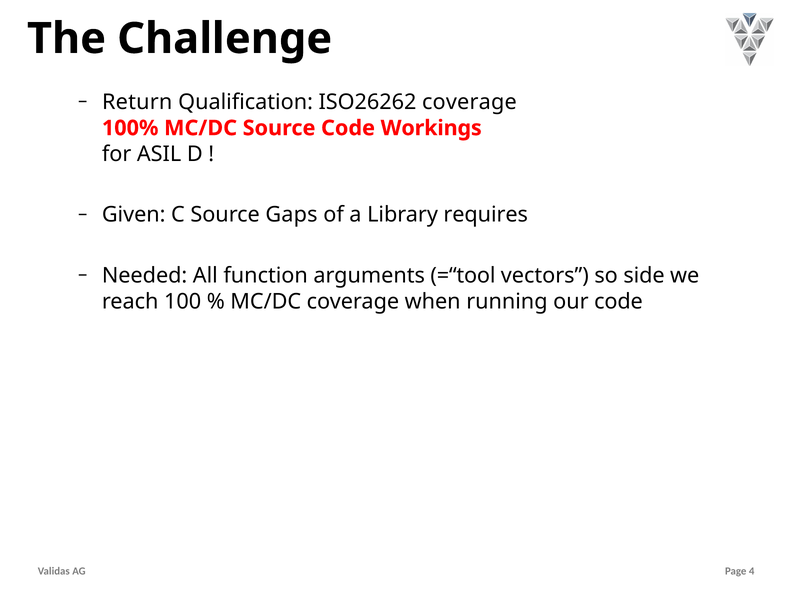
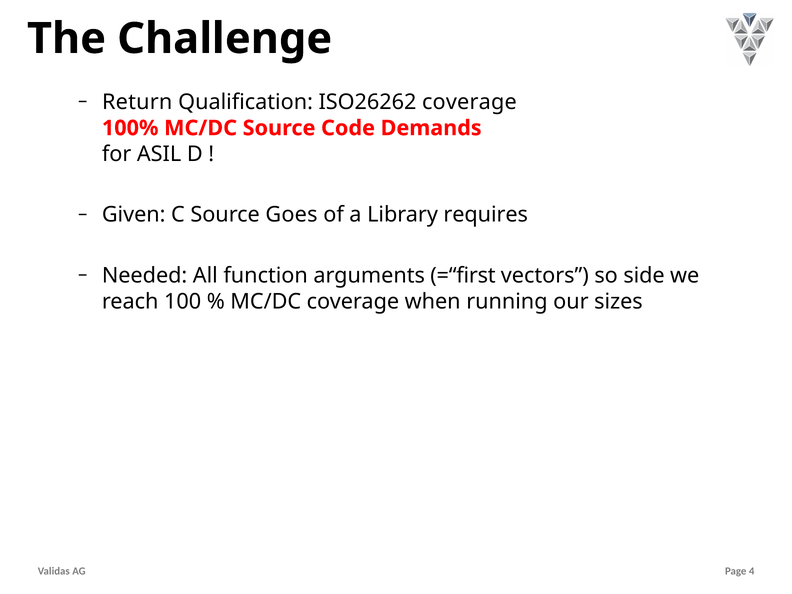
Workings: Workings -> Demands
Gaps: Gaps -> Goes
=“tool: =“tool -> =“first
our code: code -> sizes
